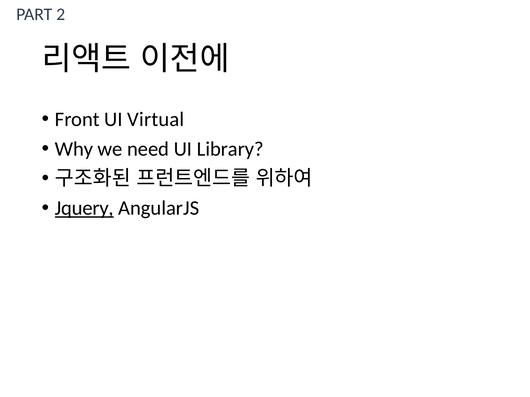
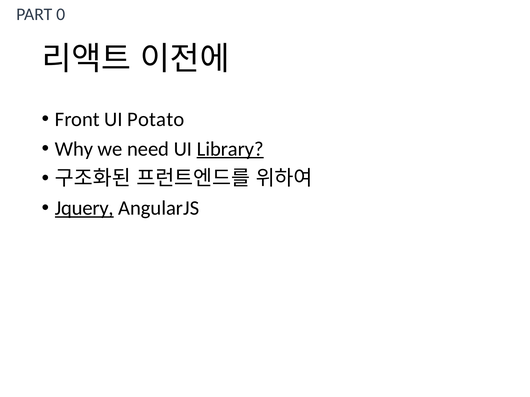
2: 2 -> 0
Virtual: Virtual -> Potato
Library underline: none -> present
